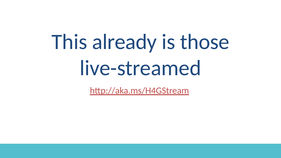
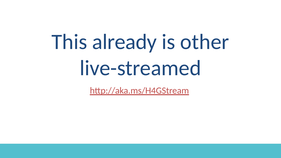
those: those -> other
